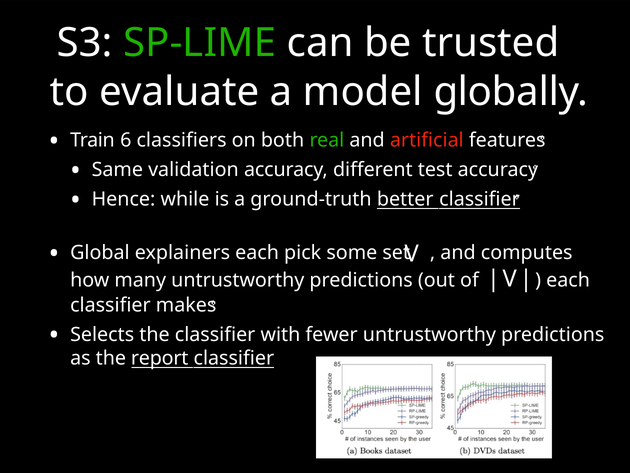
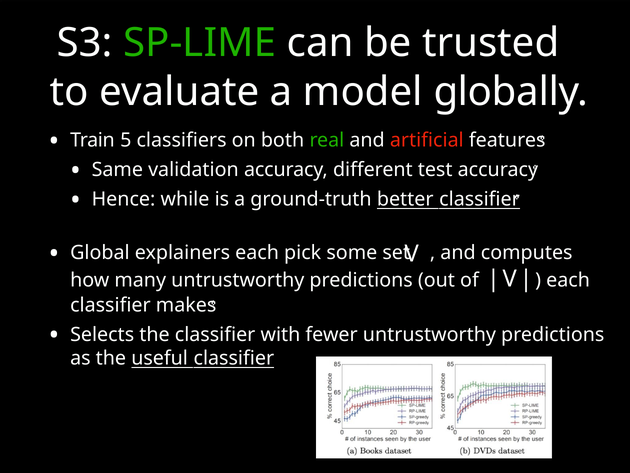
6: 6 -> 5
report: report -> useful
